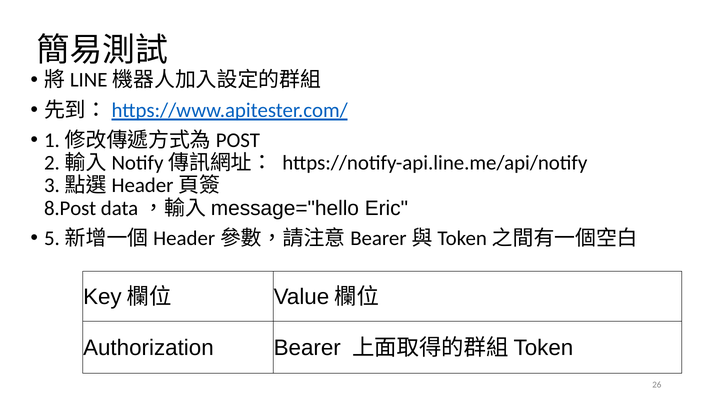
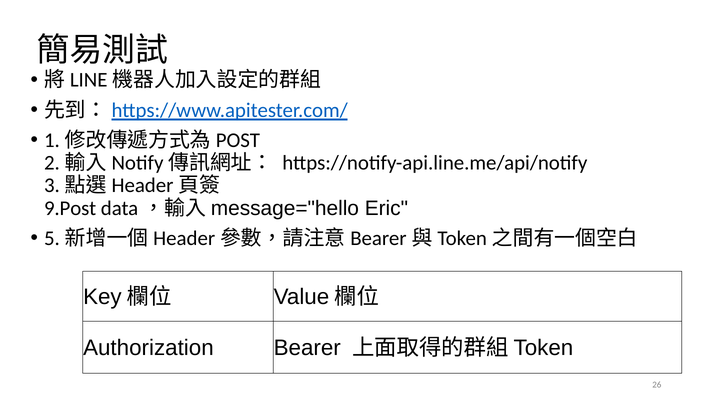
8.Post: 8.Post -> 9.Post
